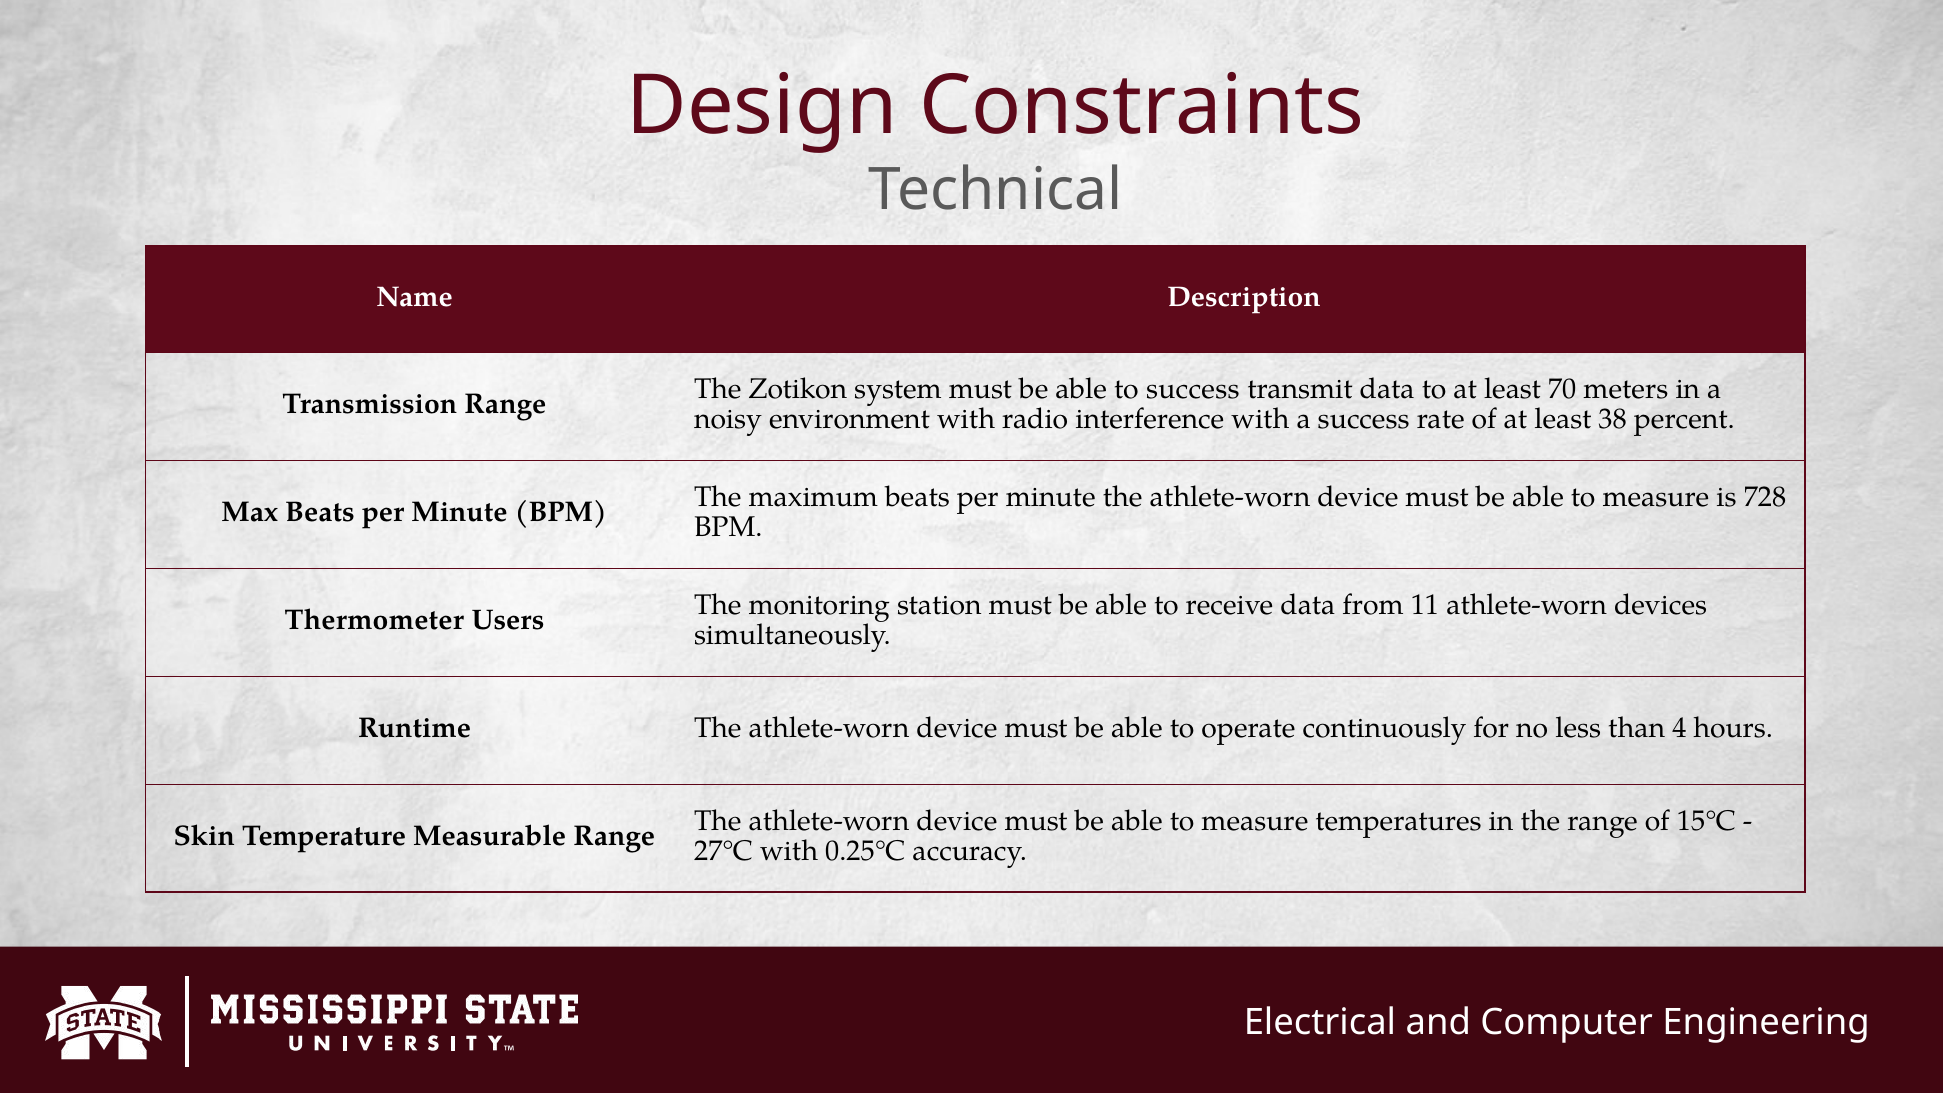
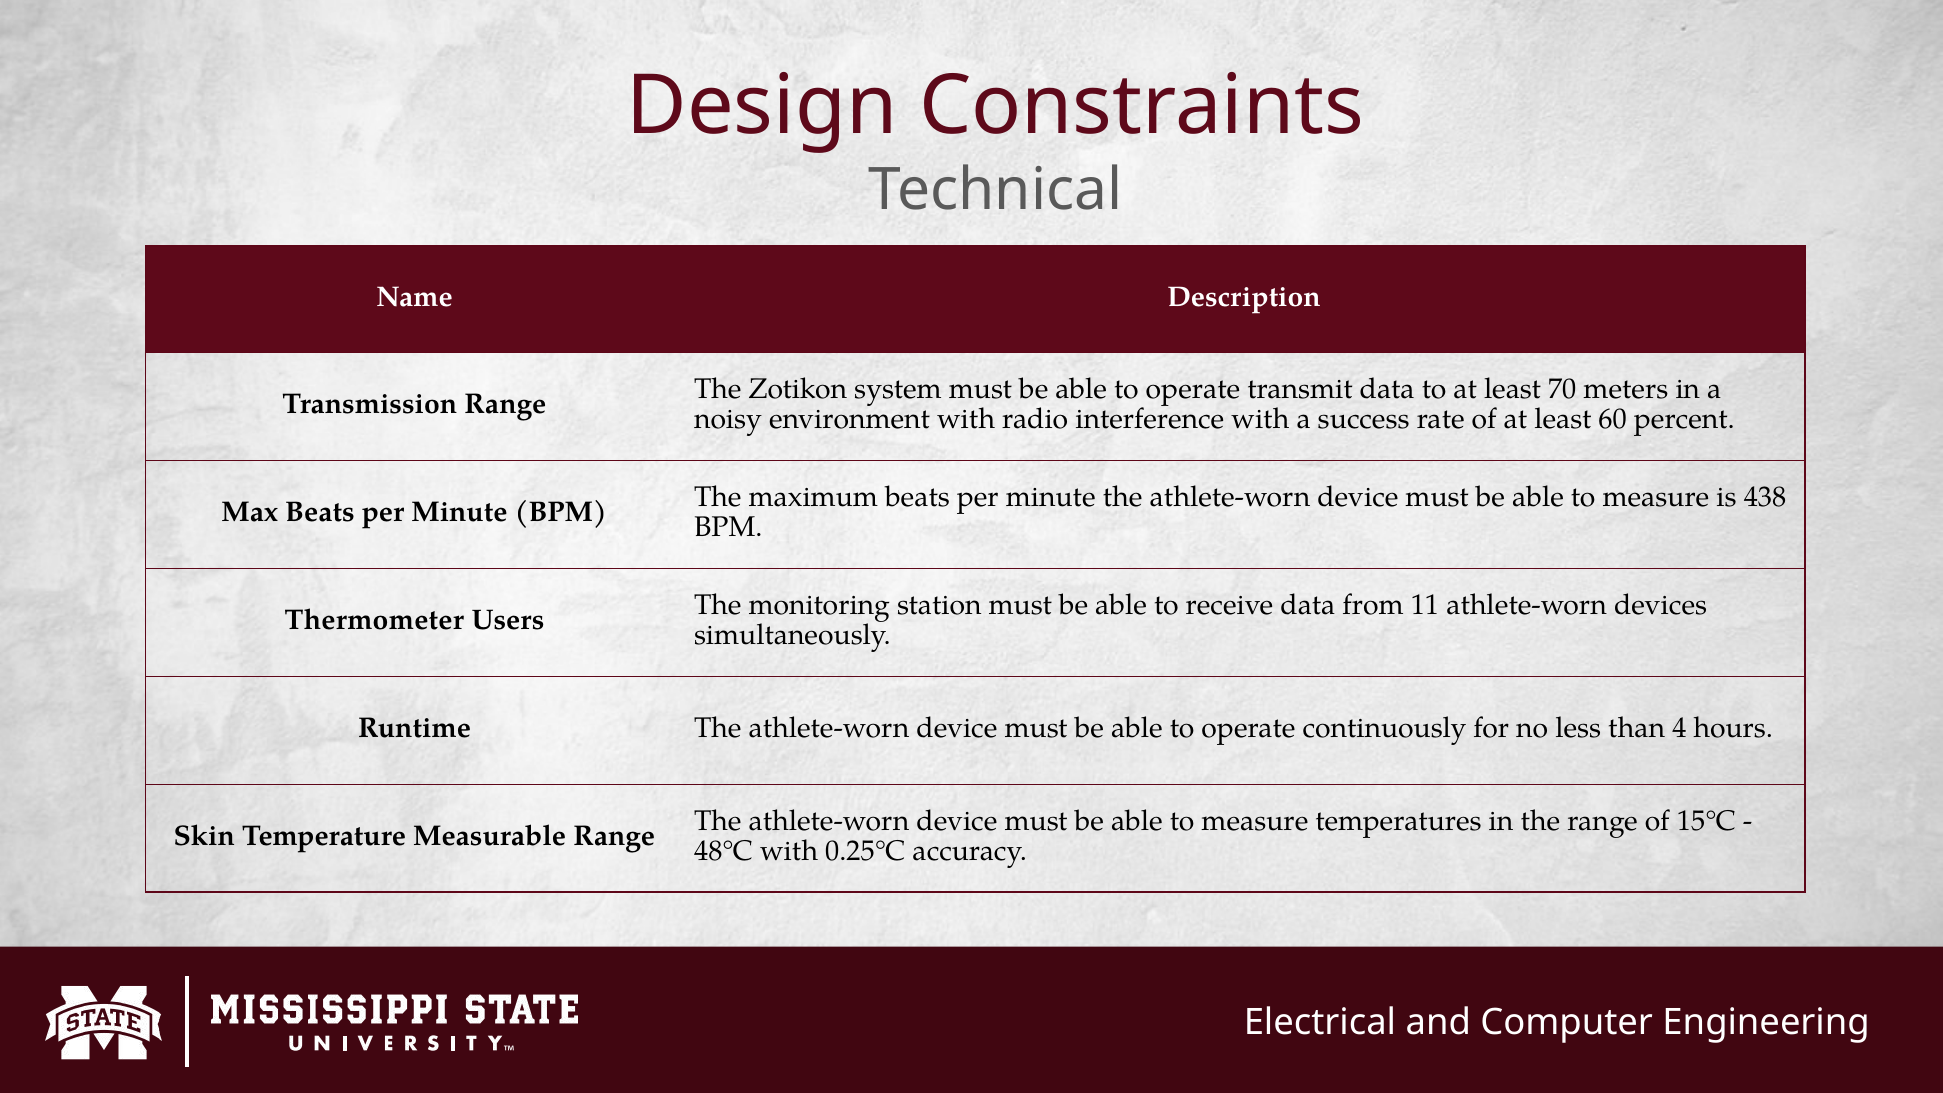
success at (1193, 389): success -> operate
38: 38 -> 60
728: 728 -> 438
27℃: 27℃ -> 48℃
